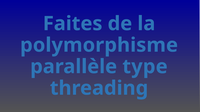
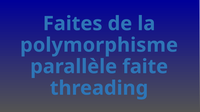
type: type -> faite
